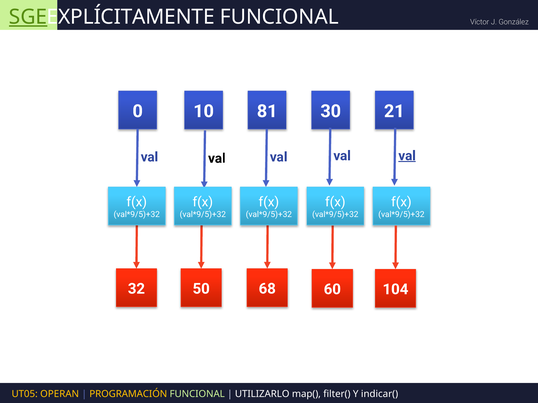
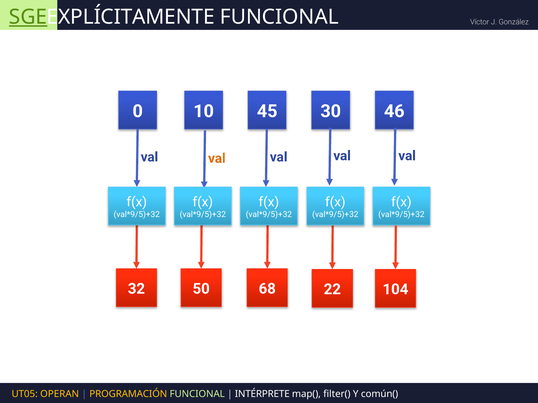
81: 81 -> 45
21: 21 -> 46
val at (217, 159) colour: black -> orange
val at (407, 156) underline: present -> none
60: 60 -> 22
UTILIZARLO: UTILIZARLO -> INTÉRPRETE
indicar(: indicar( -> común(
